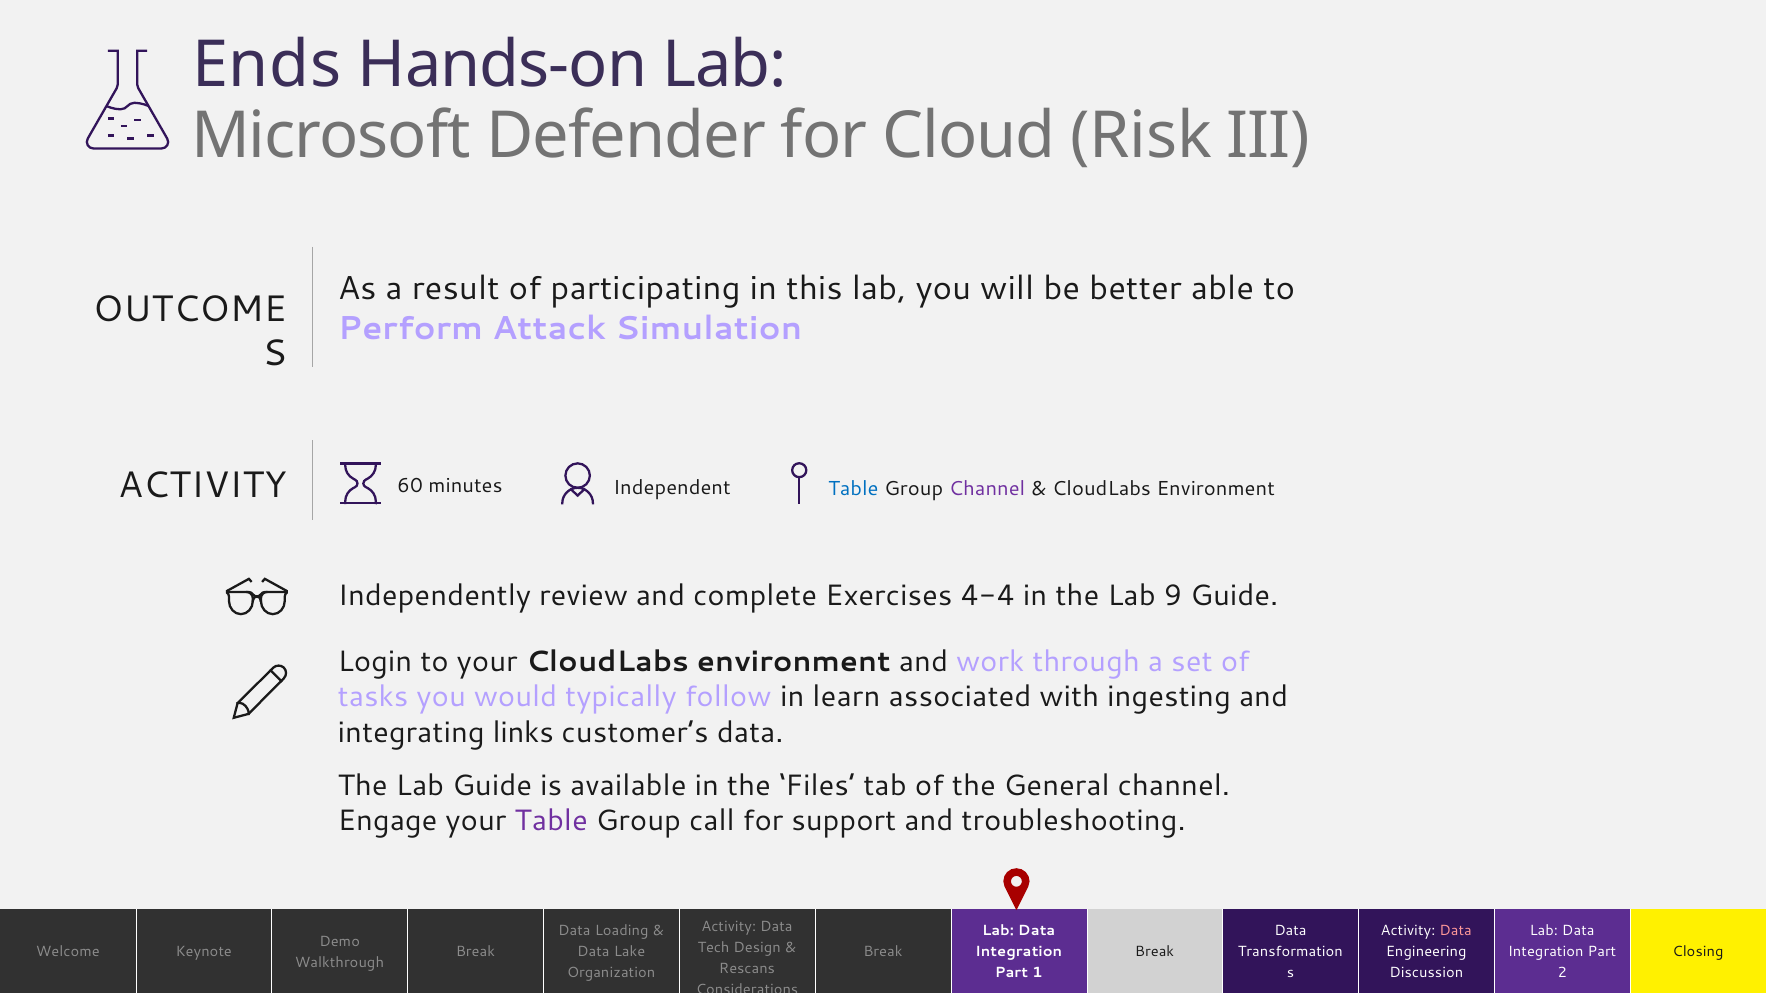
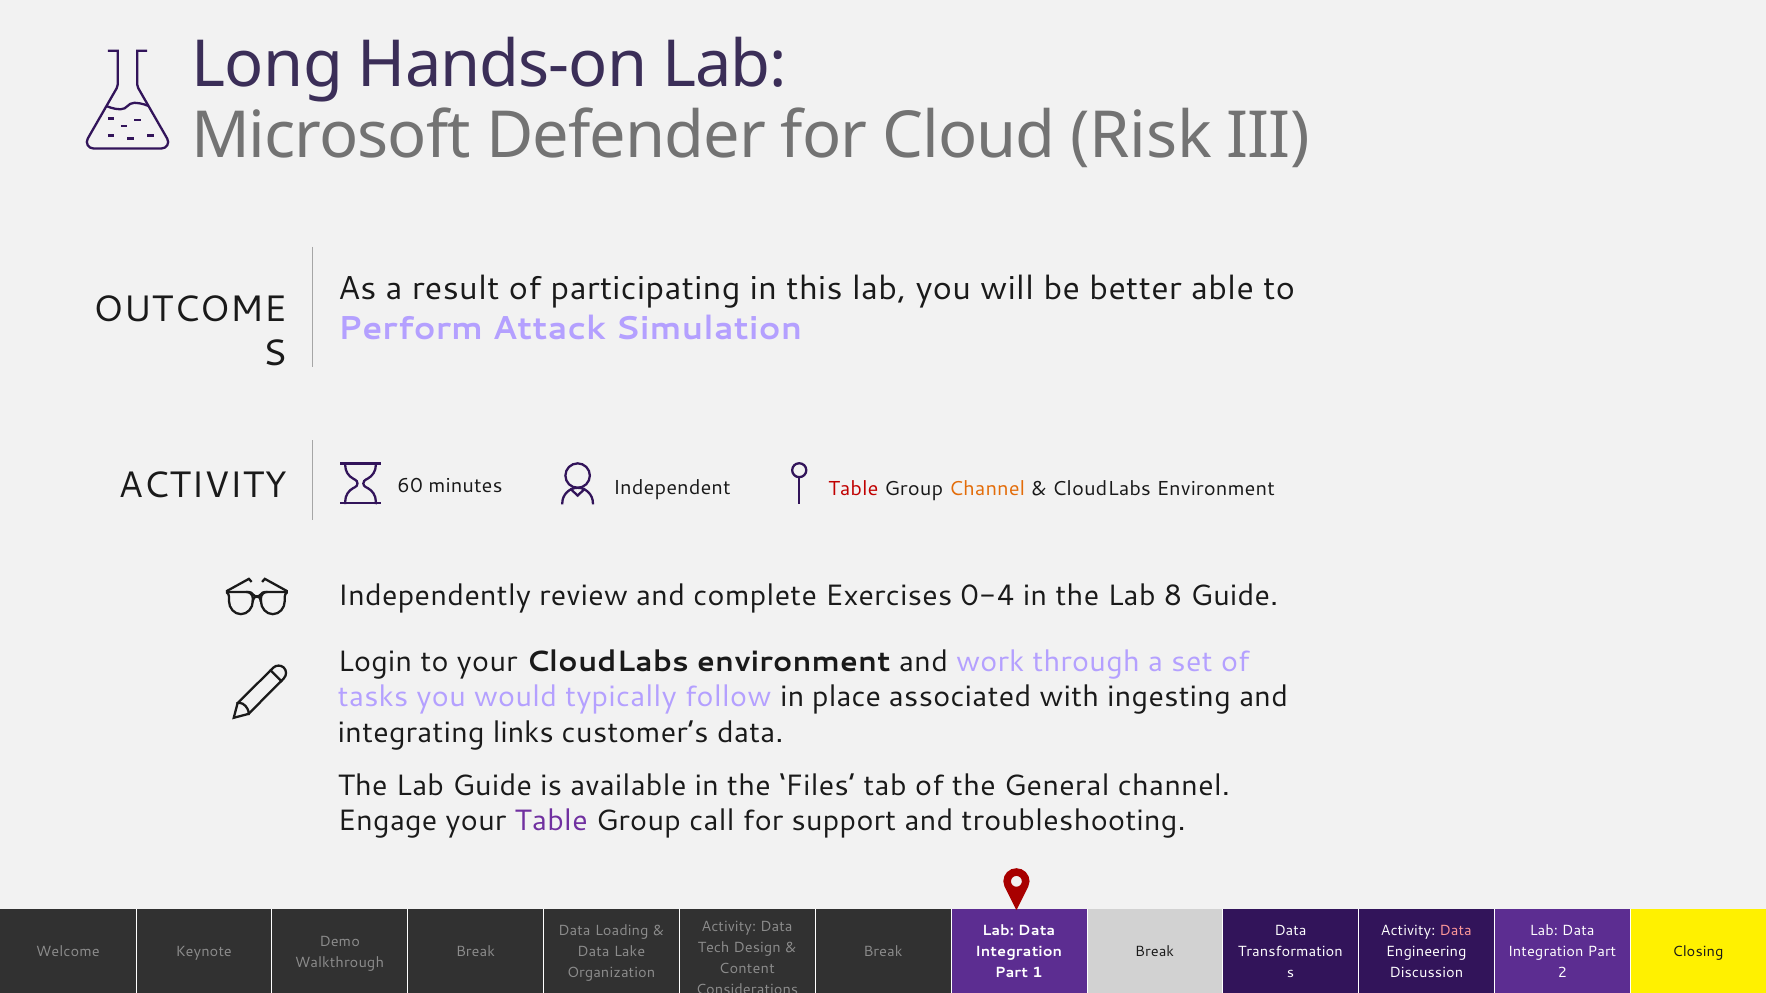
Ends: Ends -> Long
Table at (853, 489) colour: blue -> red
Channel at (987, 489) colour: purple -> orange
4-4: 4-4 -> 0-4
9: 9 -> 8
learn: learn -> place
Rescans: Rescans -> Content
